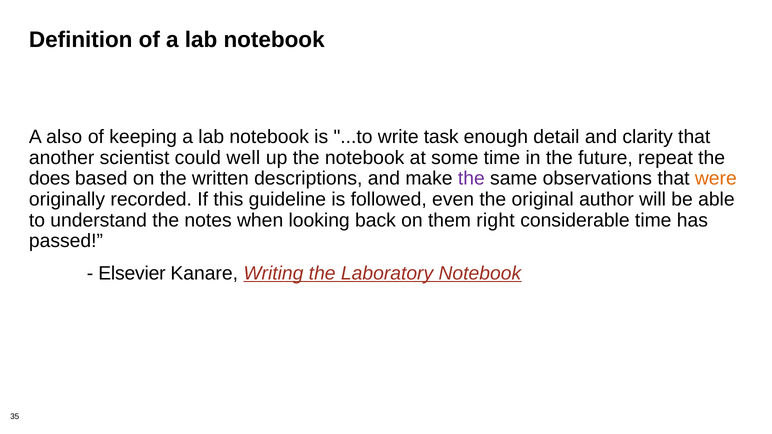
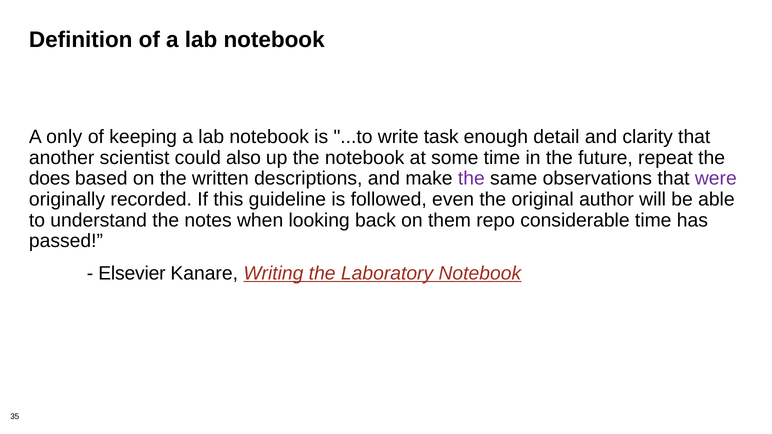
also: also -> only
well: well -> also
were colour: orange -> purple
right: right -> repo
